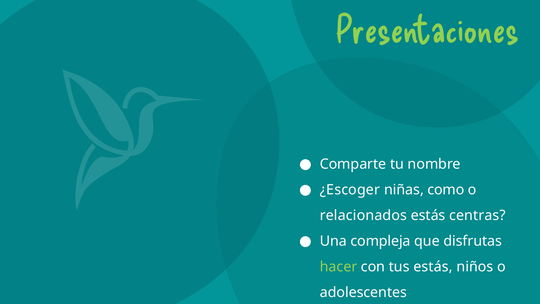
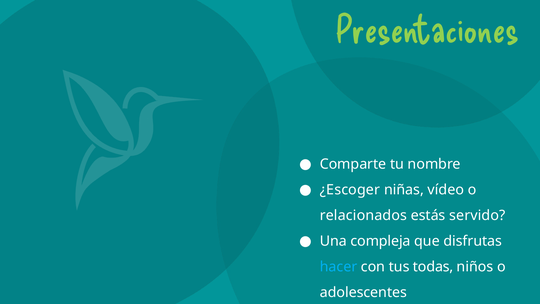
como: como -> vídeo
centras: centras -> servido
hacer colour: light green -> light blue
tus estás: estás -> todas
